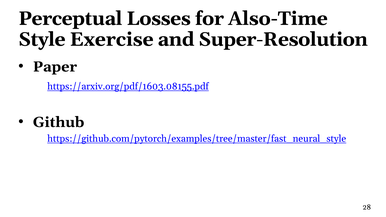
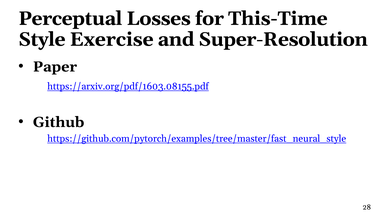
Also-Time: Also-Time -> This-Time
